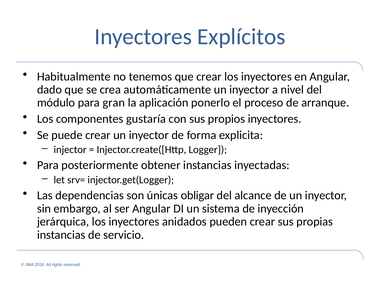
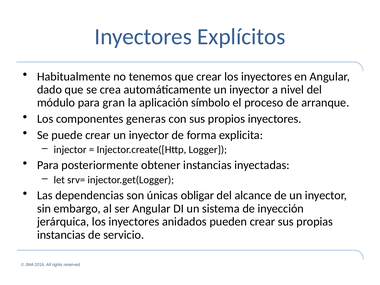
ponerlo: ponerlo -> símbolo
gustaría: gustaría -> generas
